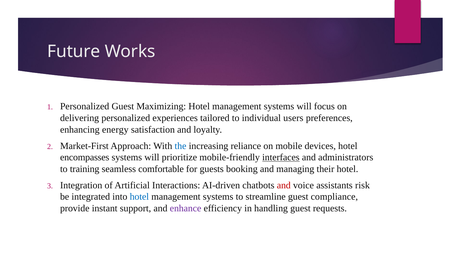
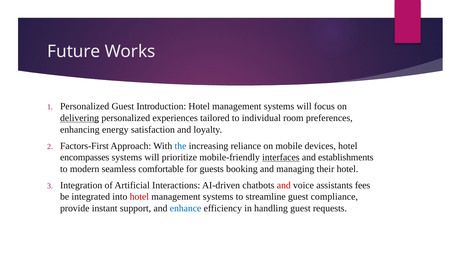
Maximizing: Maximizing -> Introduction
delivering underline: none -> present
users: users -> room
Market-First: Market-First -> Factors-First
administrators: administrators -> establishments
training: training -> modern
risk: risk -> fees
hotel at (139, 197) colour: blue -> red
enhance colour: purple -> blue
